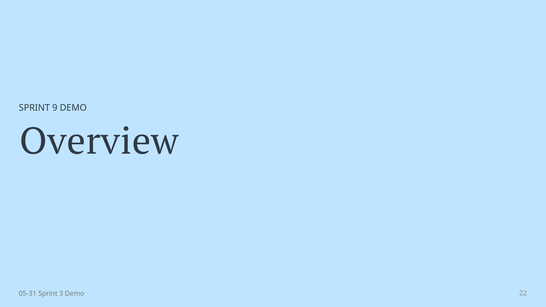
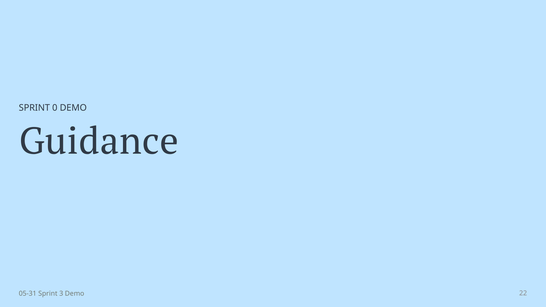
9: 9 -> 0
Overview: Overview -> Guidance
